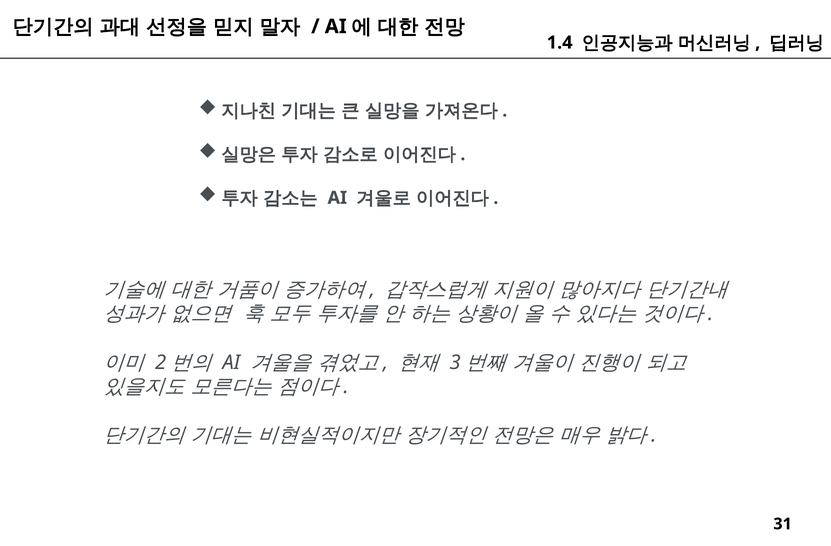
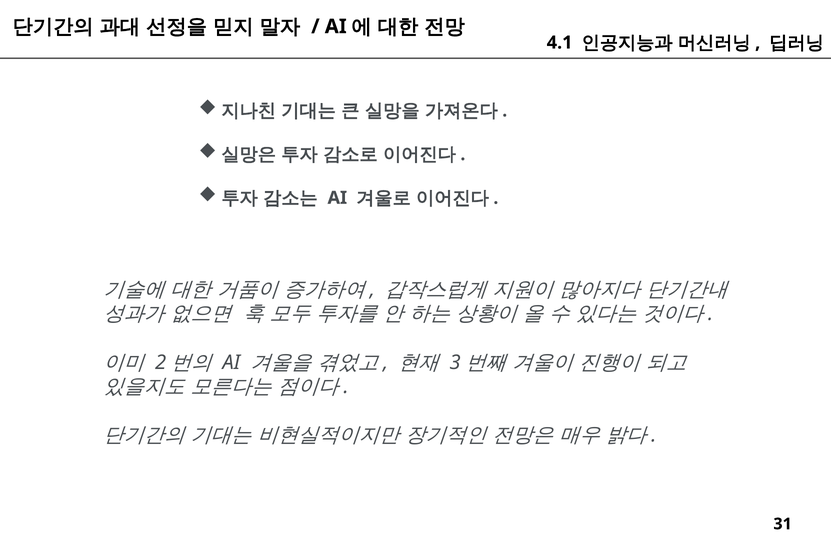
1.4: 1.4 -> 4.1
